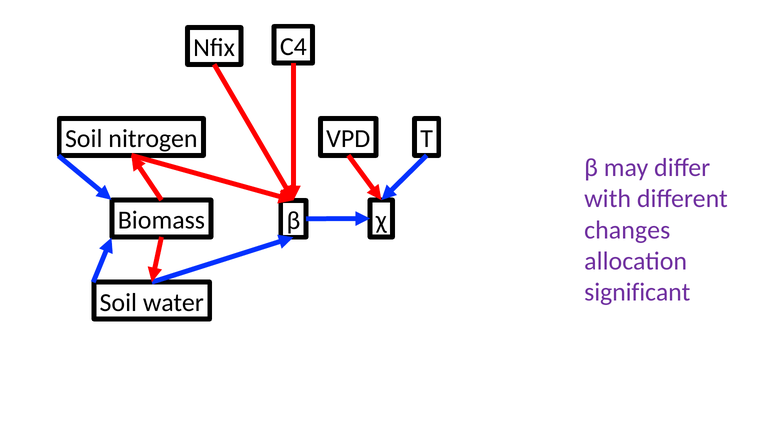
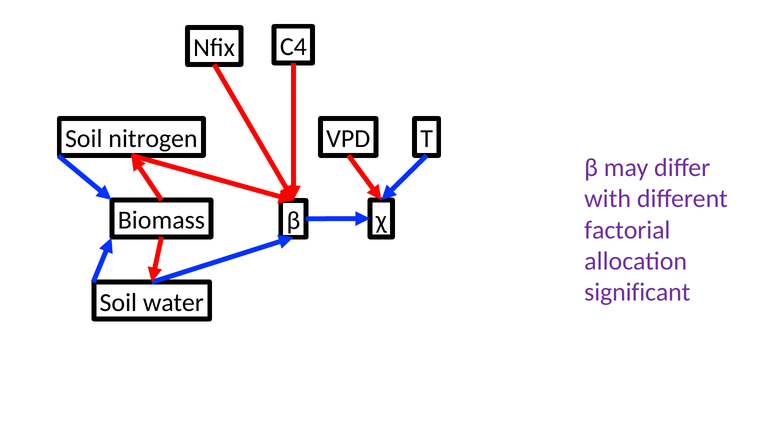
changes: changes -> factorial
